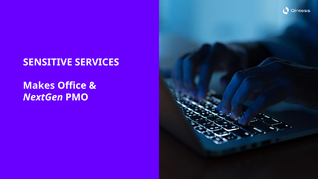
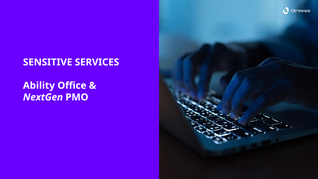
Makes: Makes -> Ability
